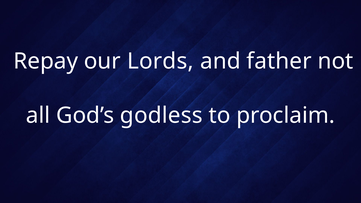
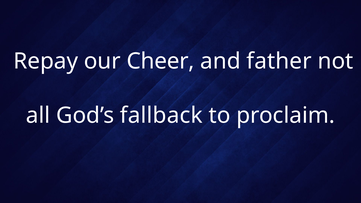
Lords: Lords -> Cheer
godless: godless -> fallback
